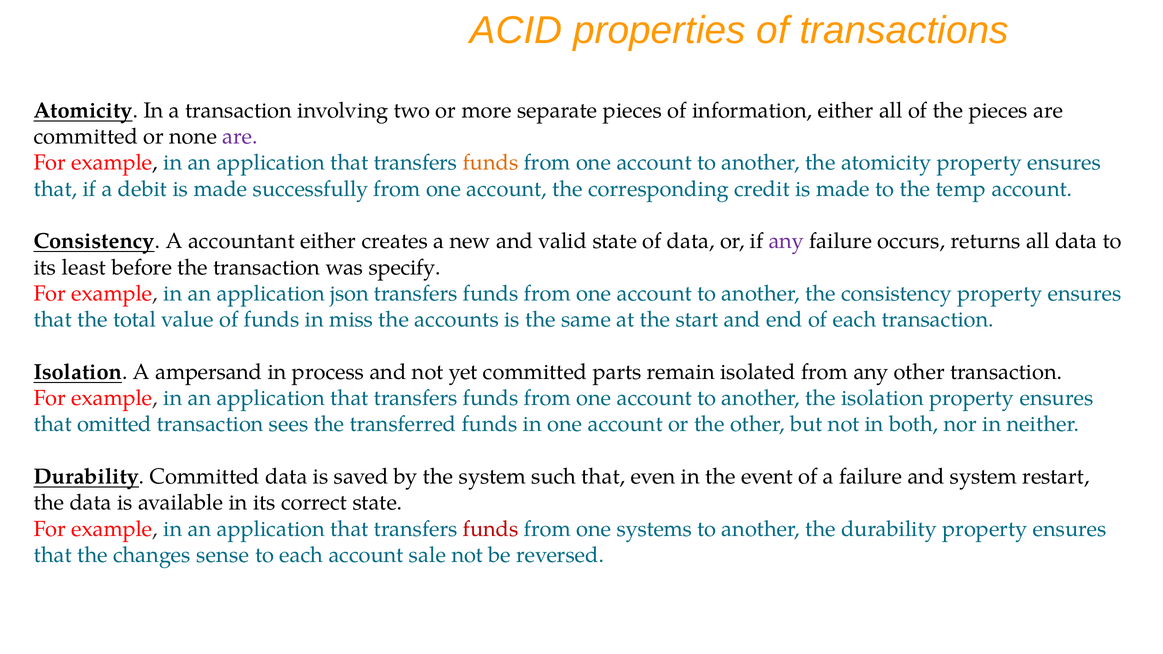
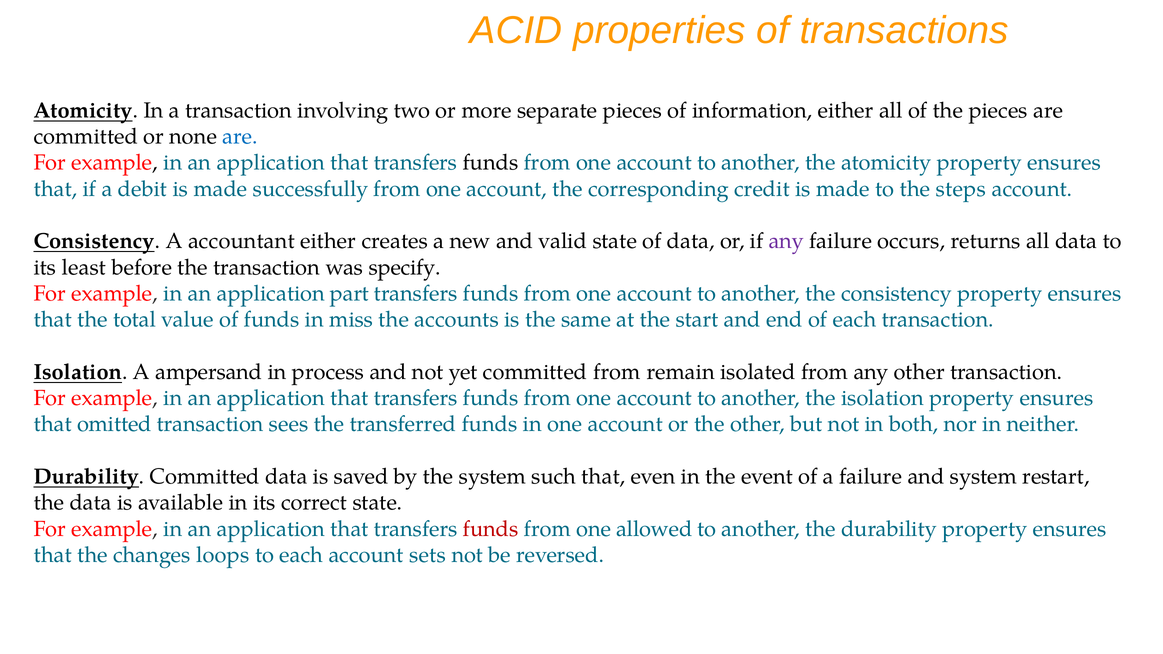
are at (240, 137) colour: purple -> blue
funds at (490, 163) colour: orange -> black
temp: temp -> steps
json: json -> part
committed parts: parts -> from
systems: systems -> allowed
sense: sense -> loops
sale: sale -> sets
